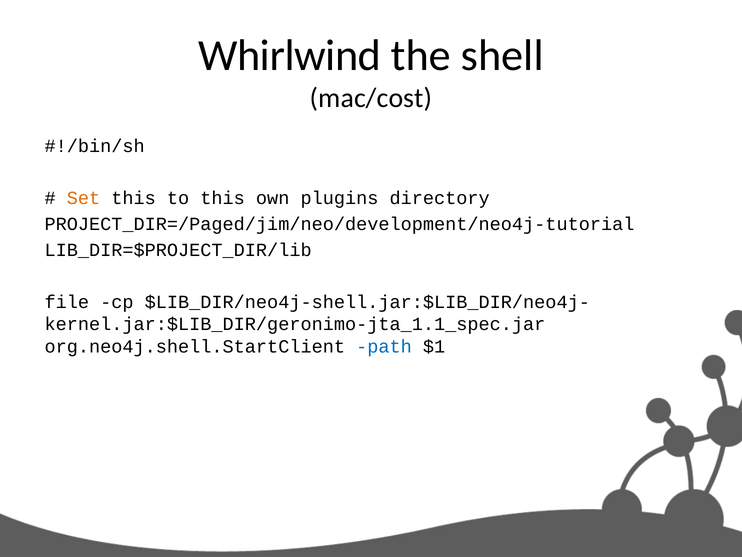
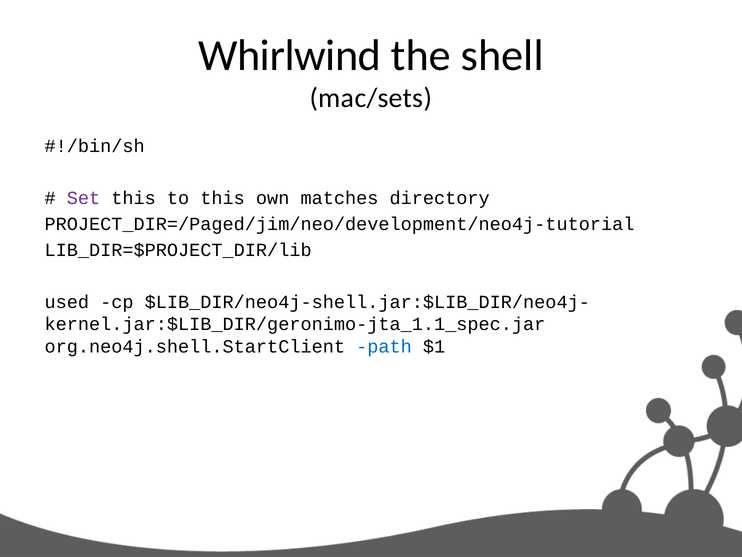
mac/cost: mac/cost -> mac/sets
Set colour: orange -> purple
plugins: plugins -> matches
file: file -> used
